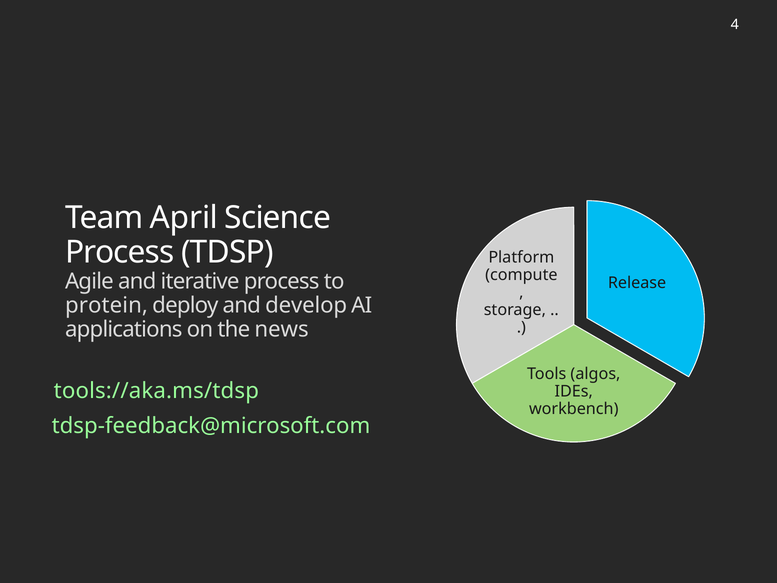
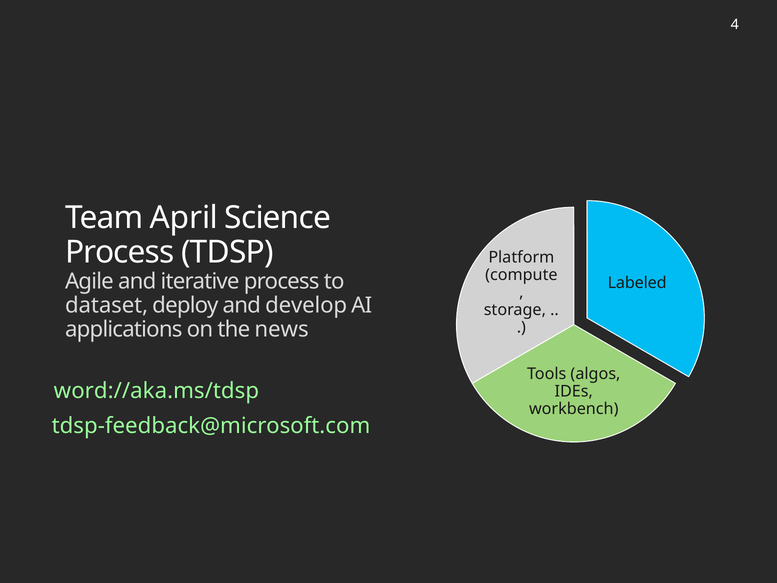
Release: Release -> Labeled
protein: protein -> dataset
tools://aka.ms/tdsp: tools://aka.ms/tdsp -> word://aka.ms/tdsp
